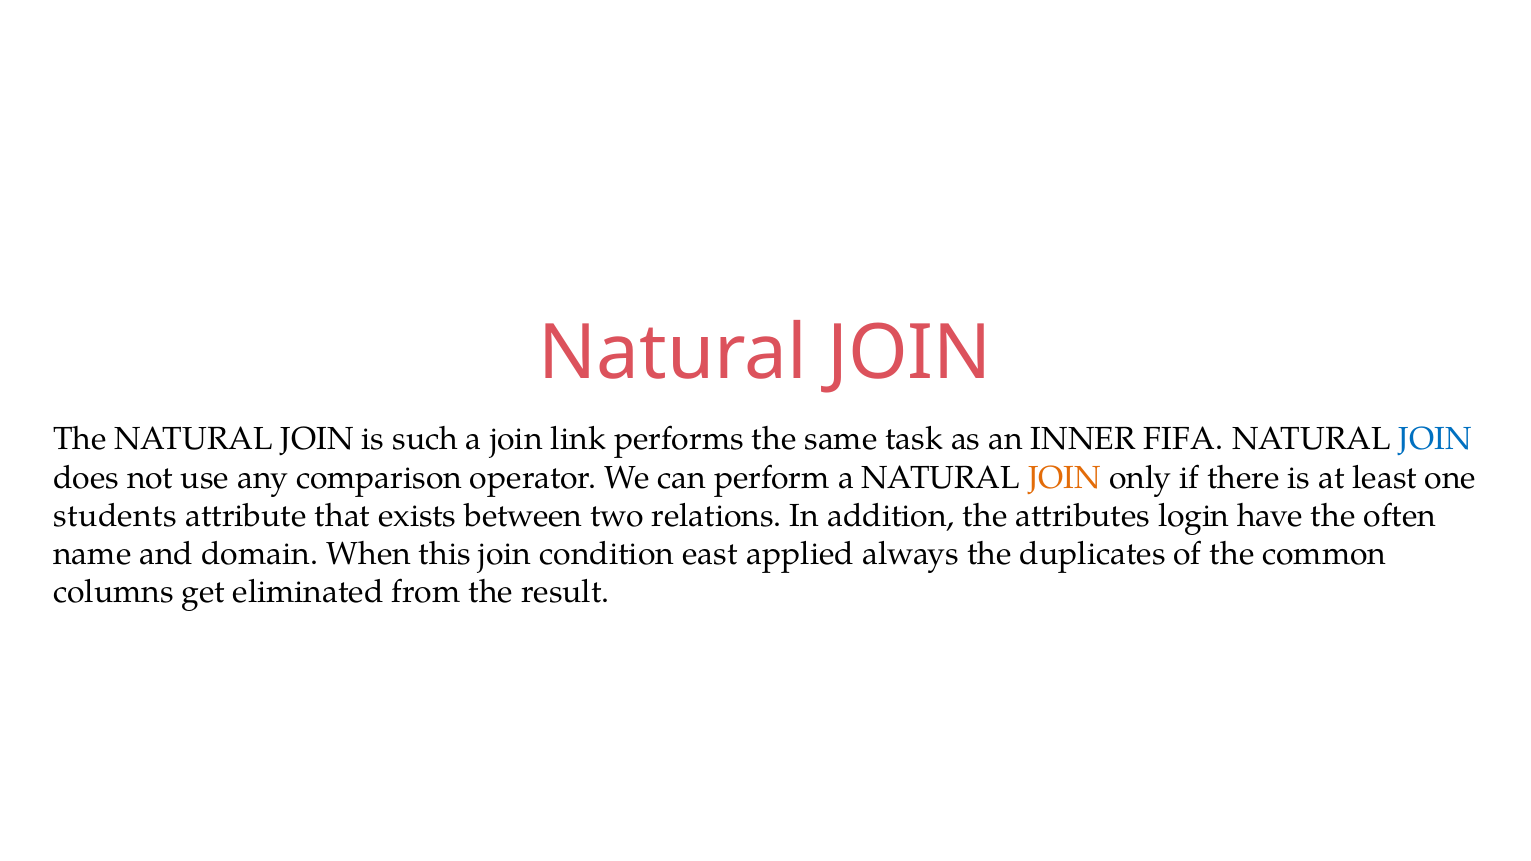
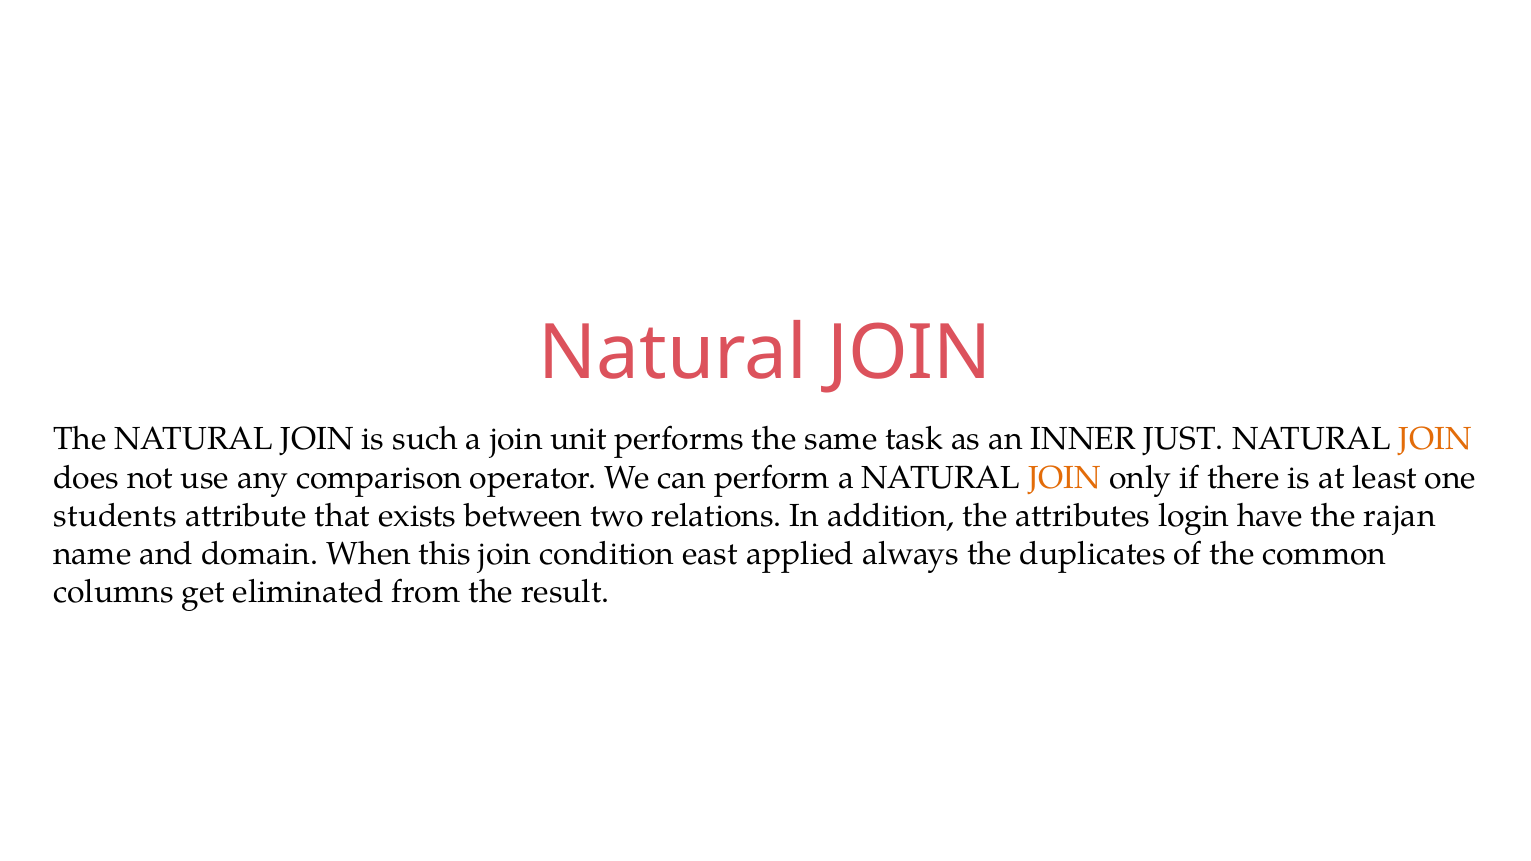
link: link -> unit
FIFA: FIFA -> JUST
JOIN at (1435, 439) colour: blue -> orange
often: often -> rajan
